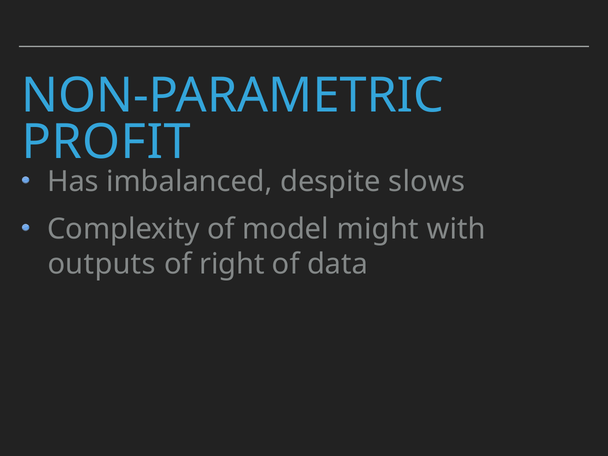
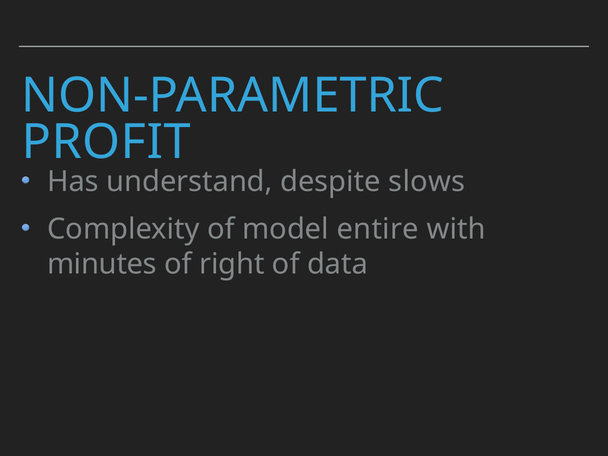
imbalanced: imbalanced -> understand
might: might -> entire
outputs: outputs -> minutes
